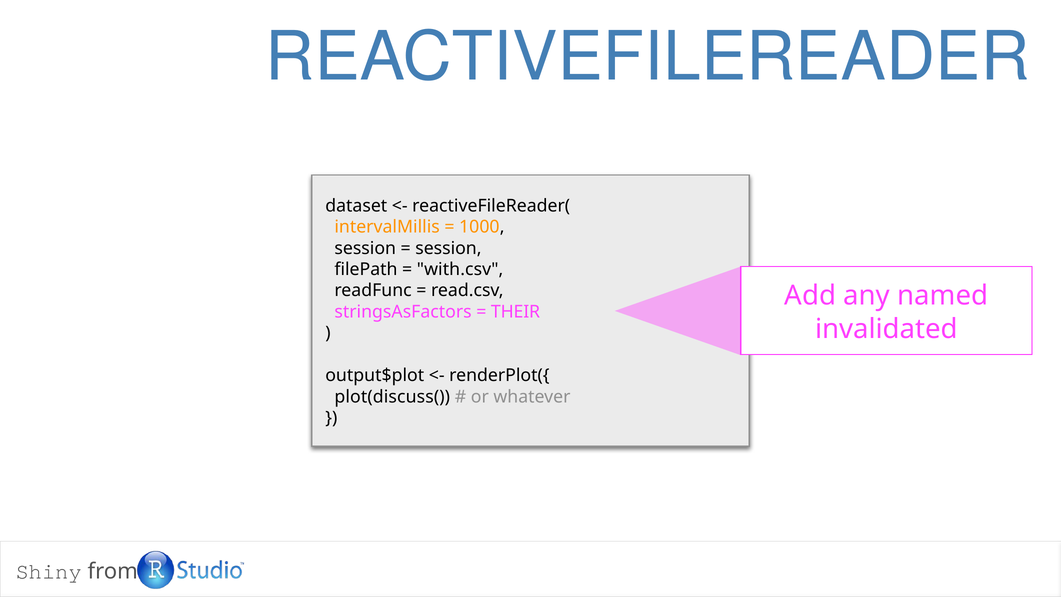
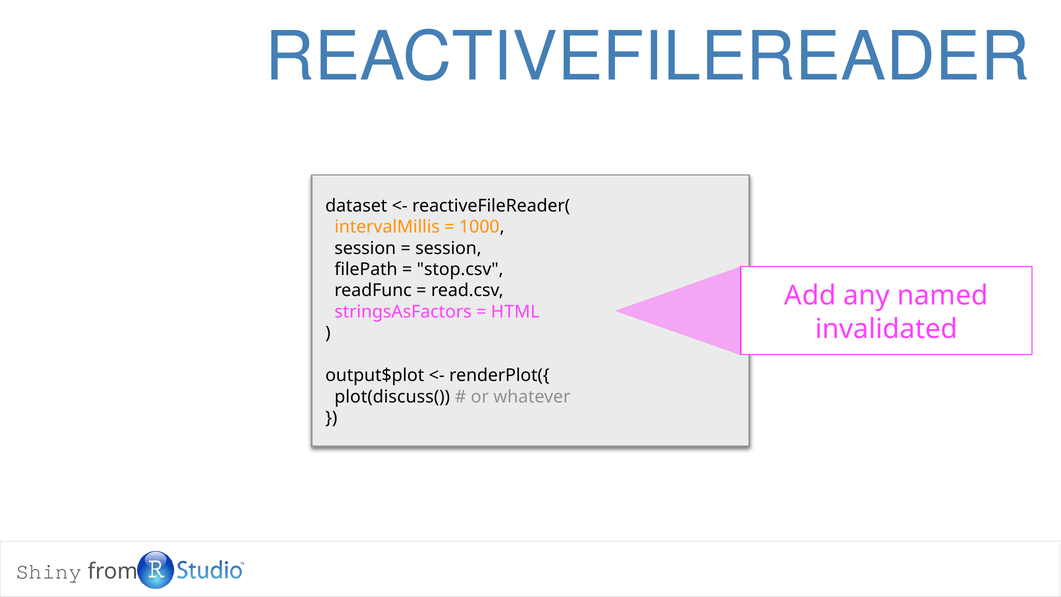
with.csv: with.csv -> stop.csv
THEIR: THEIR -> HTML
